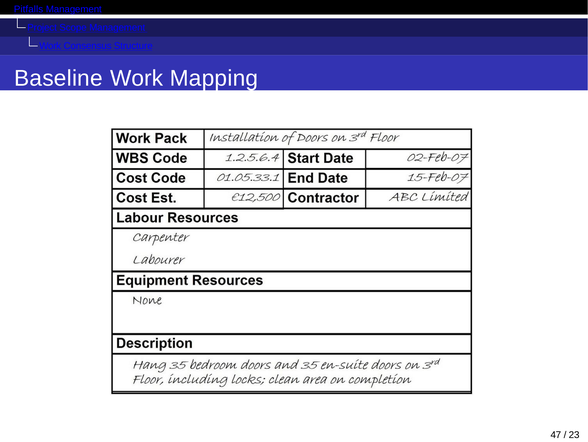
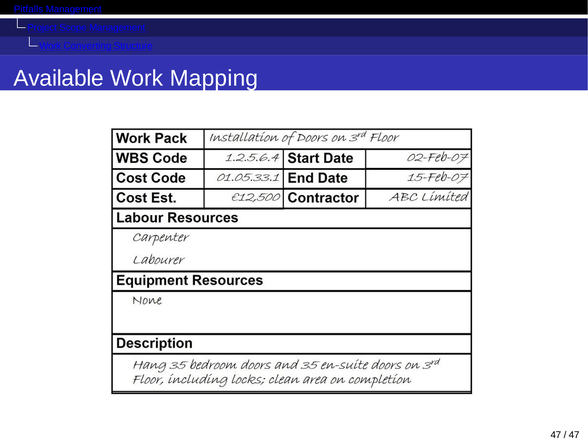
Consensus: Consensus -> Converting
Baseline: Baseline -> Available
23 at (574, 434): 23 -> 47
